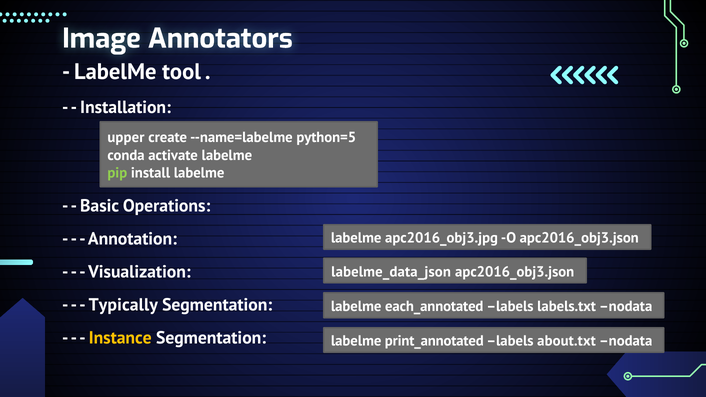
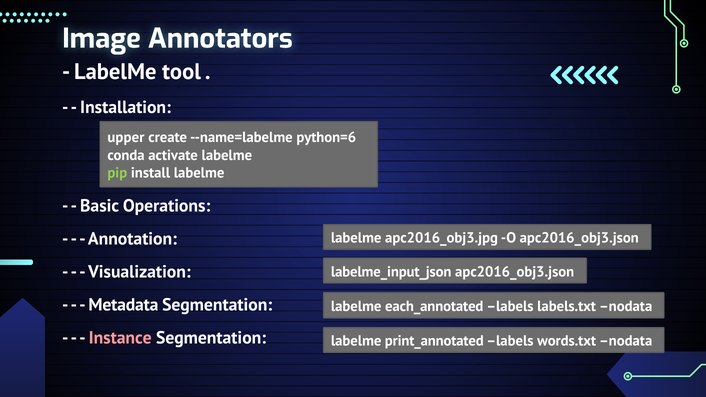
python=5: python=5 -> python=6
labelme_data_json: labelme_data_json -> labelme_input_json
Typically: Typically -> Metadata
Instance colour: yellow -> pink
about.txt: about.txt -> words.txt
